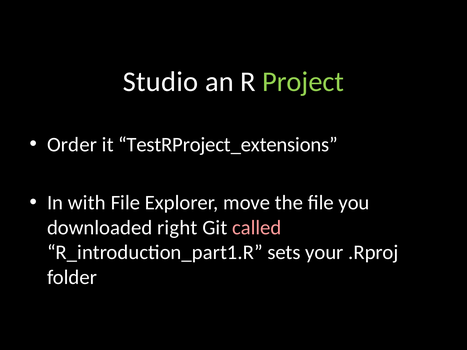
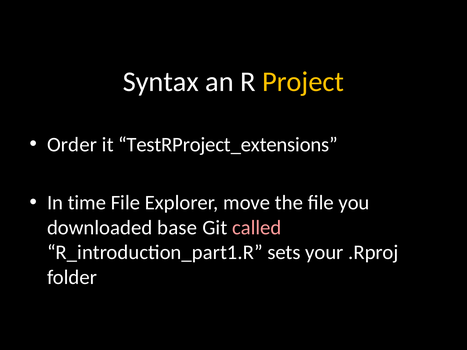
Studio: Studio -> Syntax
Project colour: light green -> yellow
with: with -> time
right: right -> base
